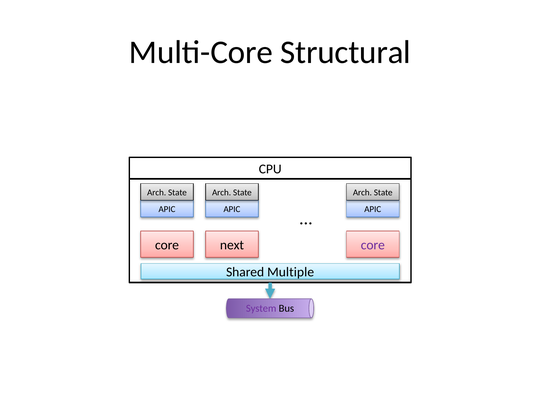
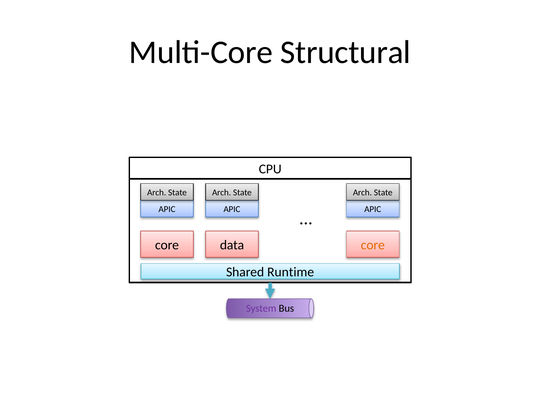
next: next -> data
core at (373, 245) colour: purple -> orange
Multiple: Multiple -> Runtime
